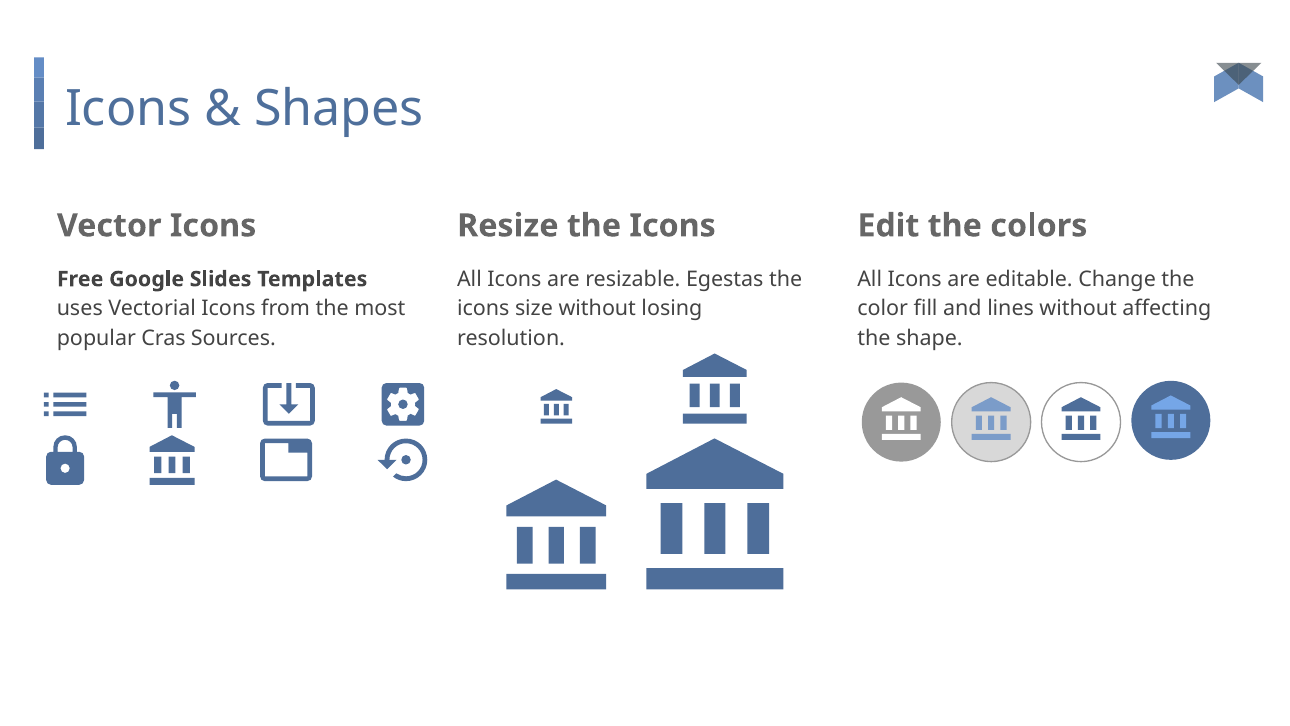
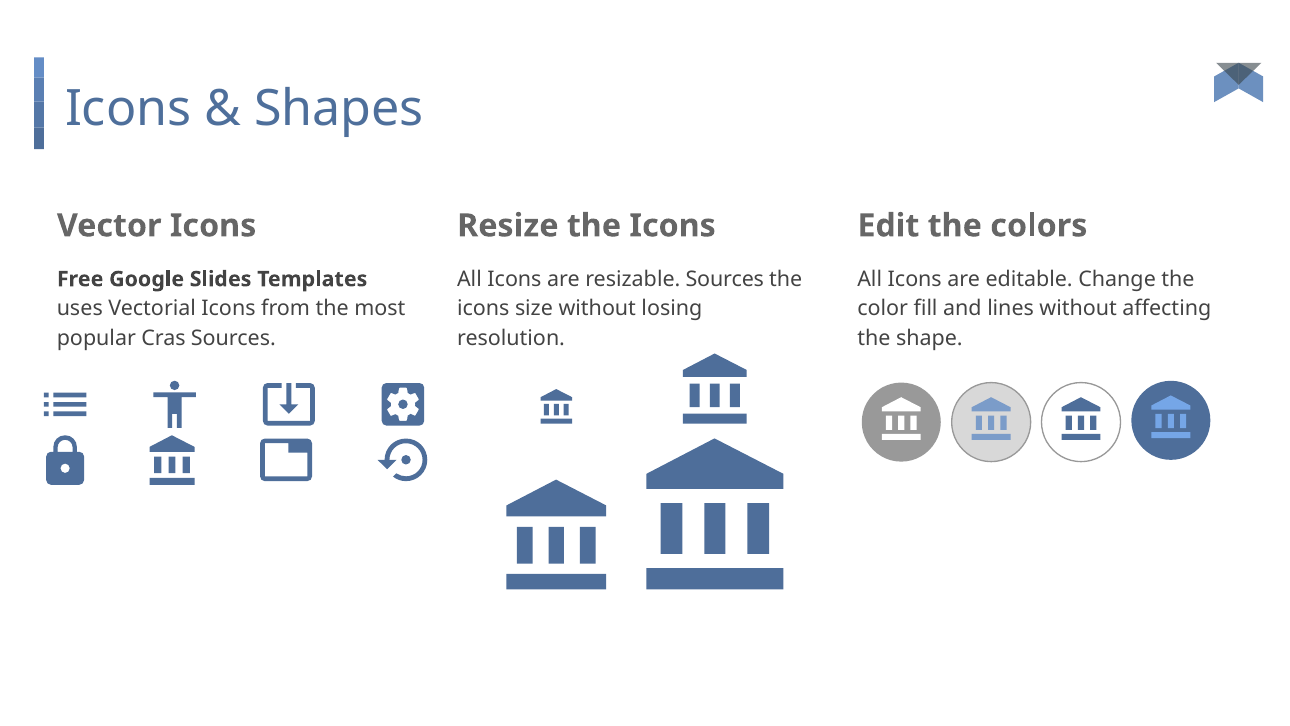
resizable Egestas: Egestas -> Sources
